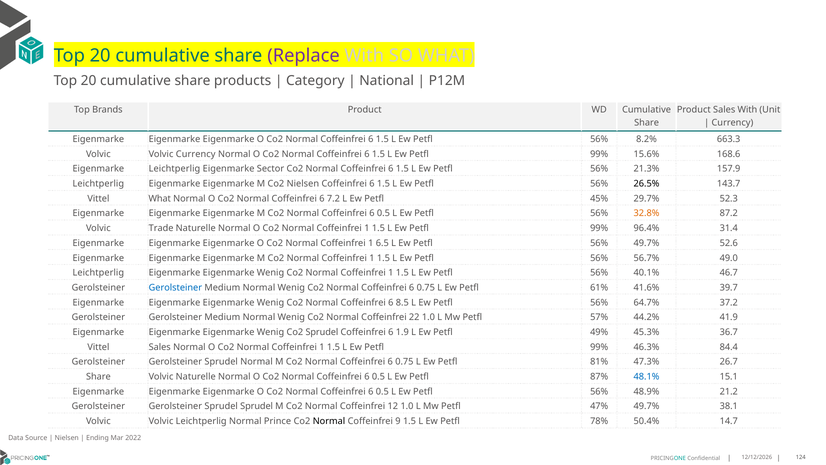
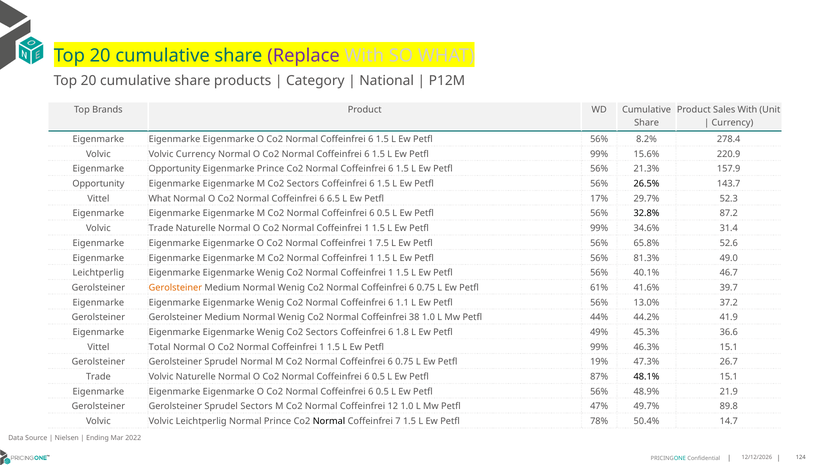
663.3: 663.3 -> 278.4
168.6: 168.6 -> 220.9
Eigenmarke Leichtperlig: Leichtperlig -> Opportunity
Eigenmarke Sector: Sector -> Prince
Leichtperlig at (98, 184): Leichtperlig -> Opportunity
M Co2 Nielsen: Nielsen -> Sectors
7.2: 7.2 -> 6.5
45%: 45% -> 17%
32.8% colour: orange -> black
96.4%: 96.4% -> 34.6%
6.5: 6.5 -> 7.5
56% 49.7%: 49.7% -> 65.8%
56.7%: 56.7% -> 81.3%
Gerolsteiner at (175, 287) colour: blue -> orange
8.5: 8.5 -> 1.1
64.7%: 64.7% -> 13.0%
22: 22 -> 38
57%: 57% -> 44%
Wenig Co2 Sprudel: Sprudel -> Sectors
1.9: 1.9 -> 1.8
36.7: 36.7 -> 36.6
Vittel Sales: Sales -> Total
46.3% 84.4: 84.4 -> 15.1
81%: 81% -> 19%
Share at (98, 376): Share -> Trade
48.1% colour: blue -> black
21.2: 21.2 -> 21.9
Sprudel Sprudel: Sprudel -> Sectors
38.1: 38.1 -> 89.8
9: 9 -> 7
